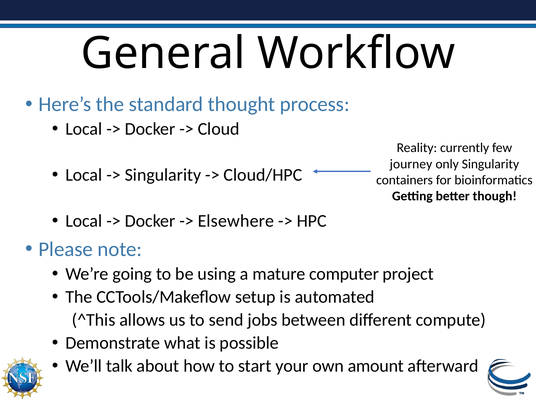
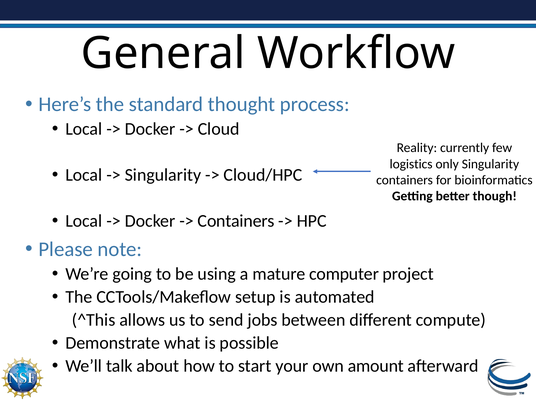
journey: journey -> logistics
Elsewhere at (236, 221): Elsewhere -> Containers
